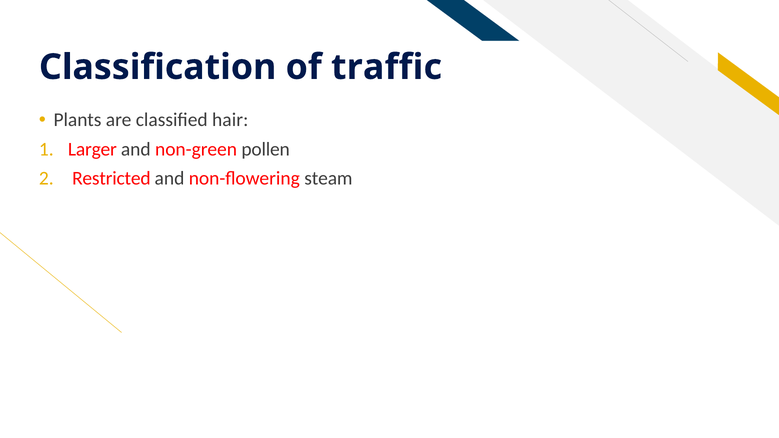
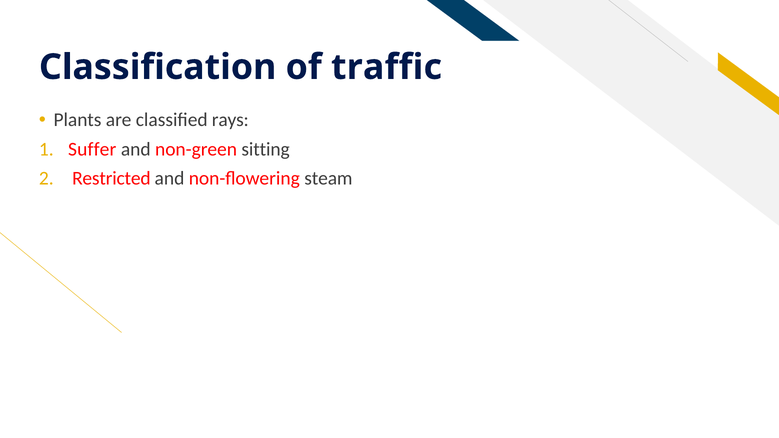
hair: hair -> rays
Larger: Larger -> Suffer
pollen: pollen -> sitting
